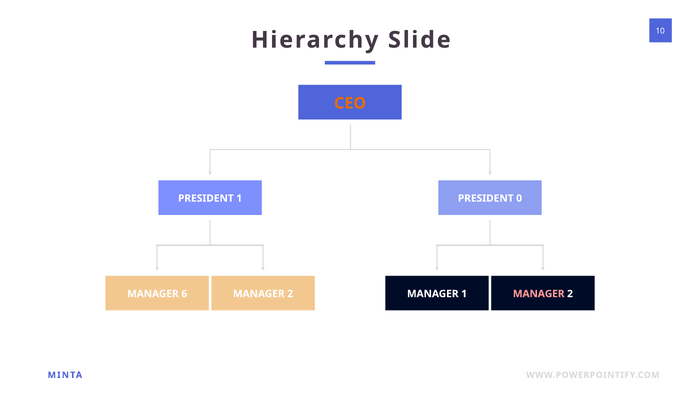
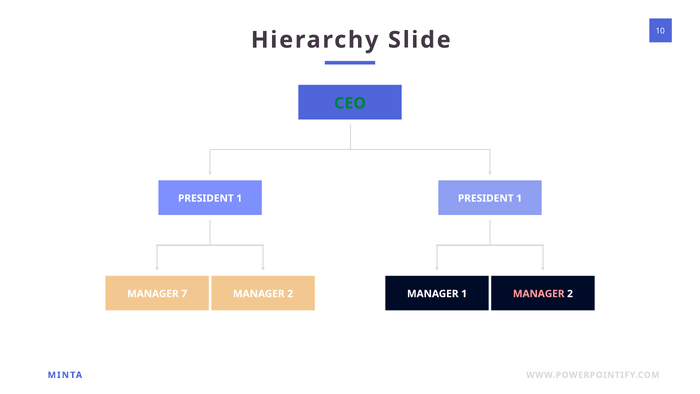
CEO colour: orange -> green
1 PRESIDENT 0: 0 -> 1
6: 6 -> 7
